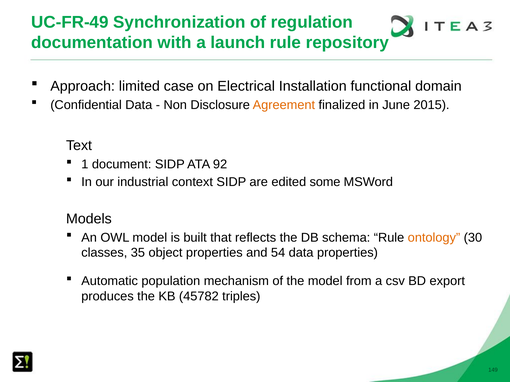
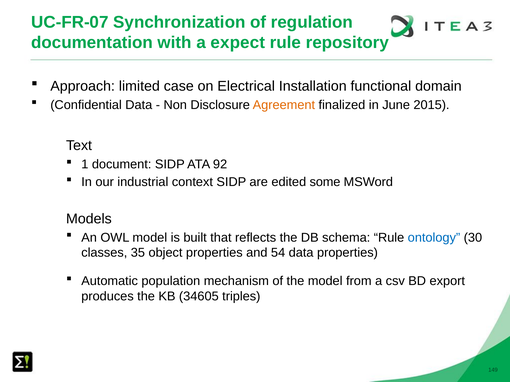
UC-FR-49: UC-FR-49 -> UC-FR-07
launch: launch -> expect
ontology colour: orange -> blue
45782: 45782 -> 34605
